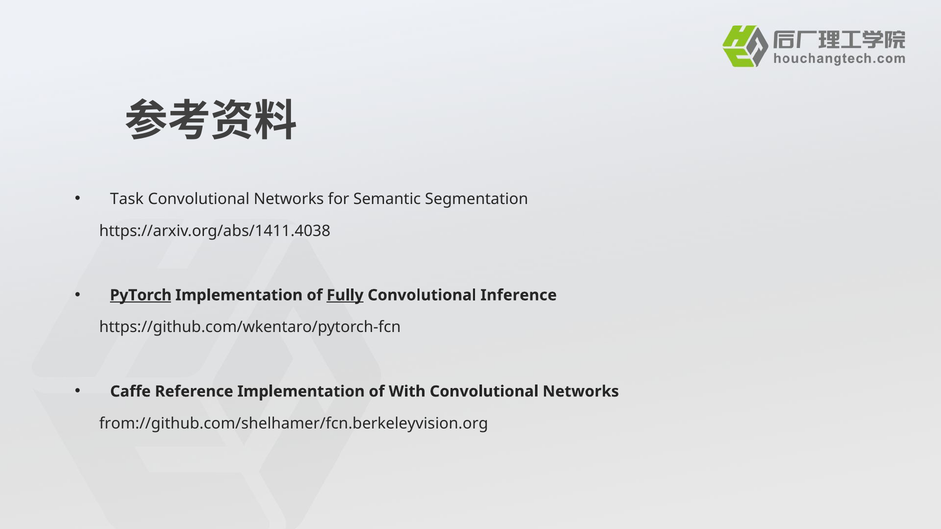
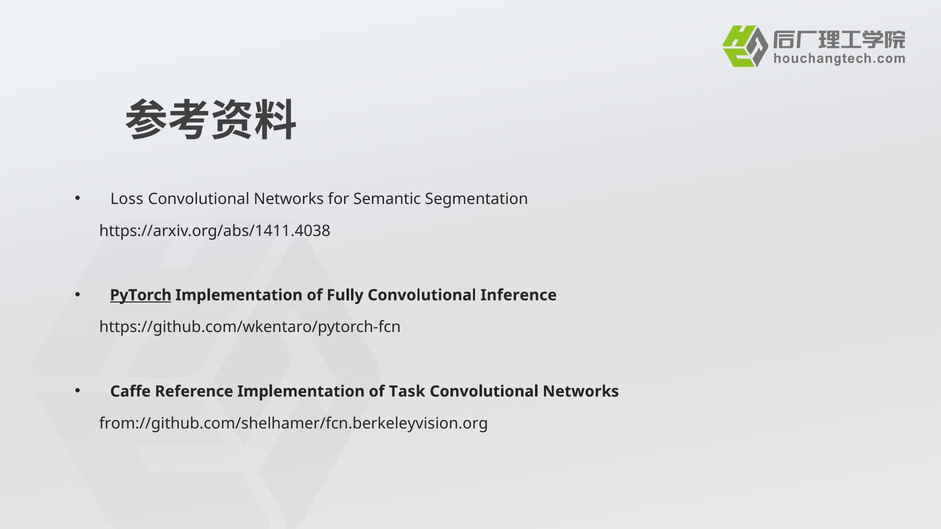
Task: Task -> Loss
Fully underline: present -> none
With: With -> Task
